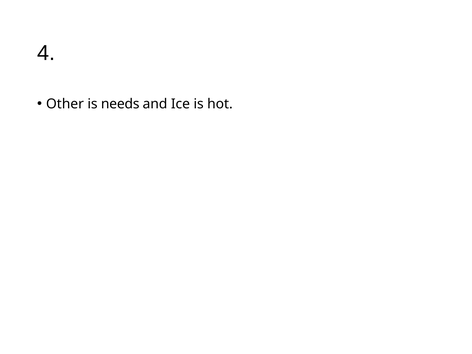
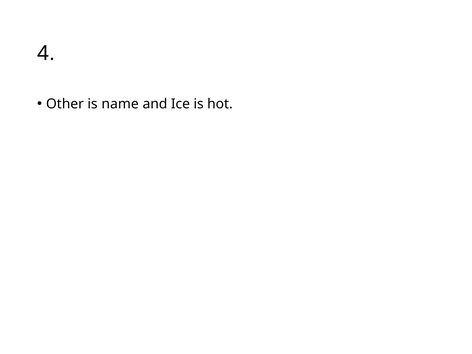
needs: needs -> name
